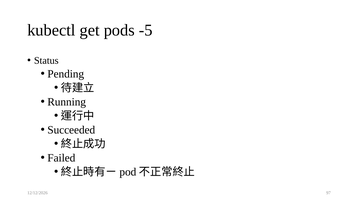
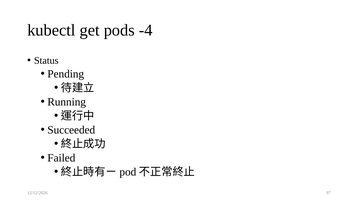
-5: -5 -> -4
